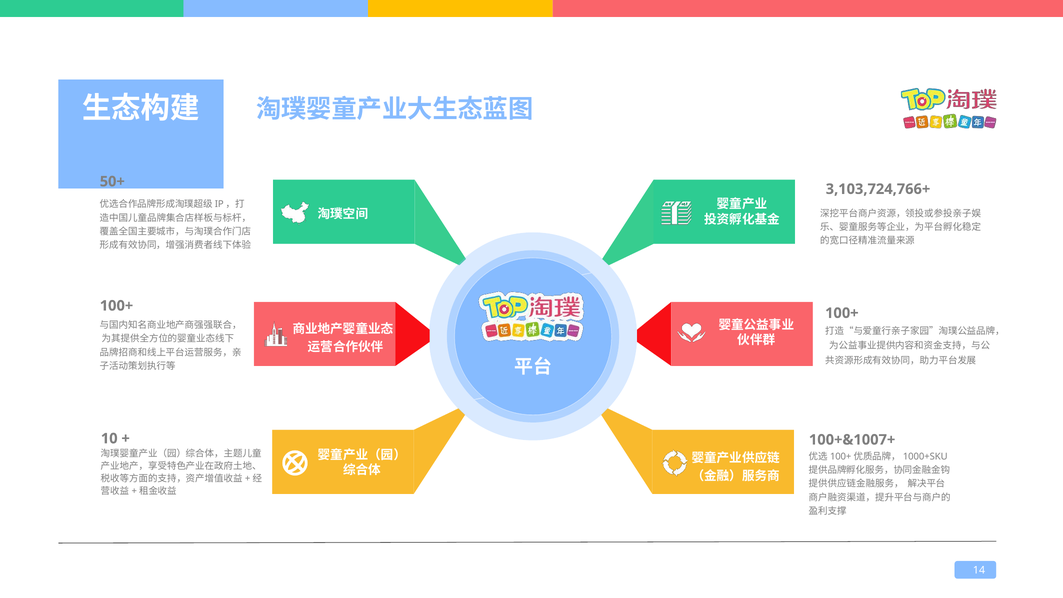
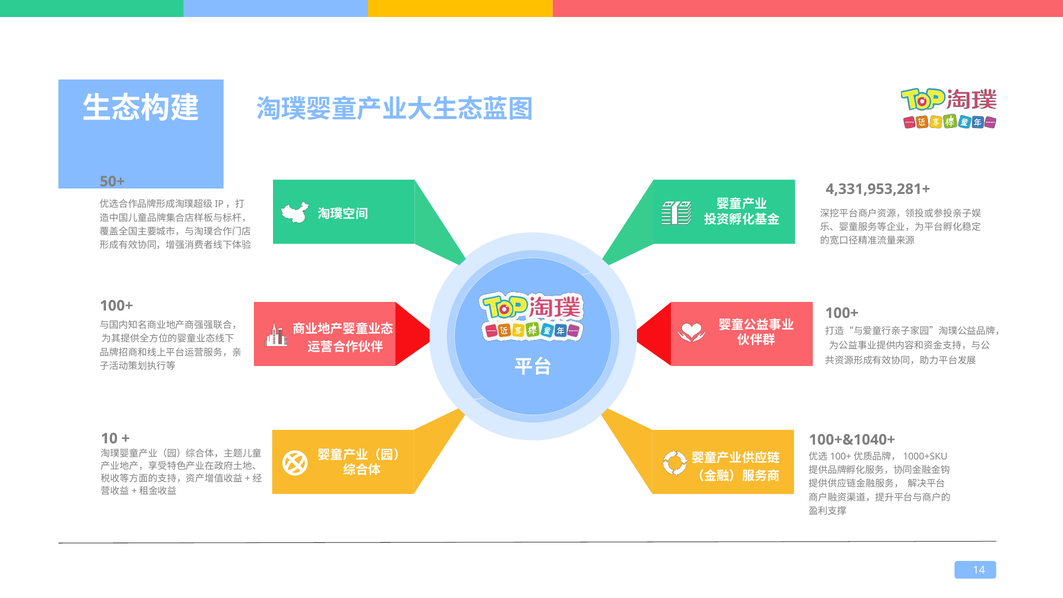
3,103,724,766+: 3,103,724,766+ -> 4,331,953,281+
100+&1007+: 100+&1007+ -> 100+&1040+
